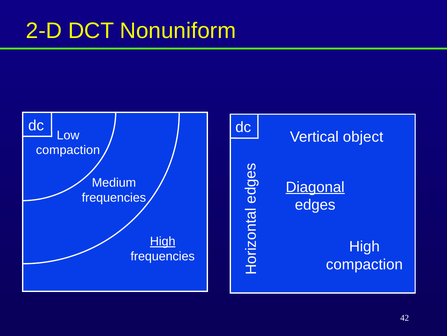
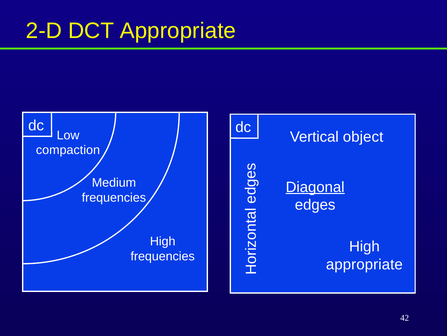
DCT Nonuniform: Nonuniform -> Appropriate
High at (163, 241) underline: present -> none
compaction at (364, 264): compaction -> appropriate
